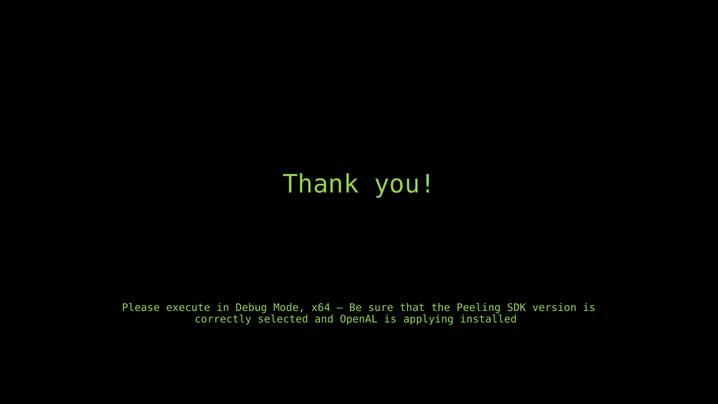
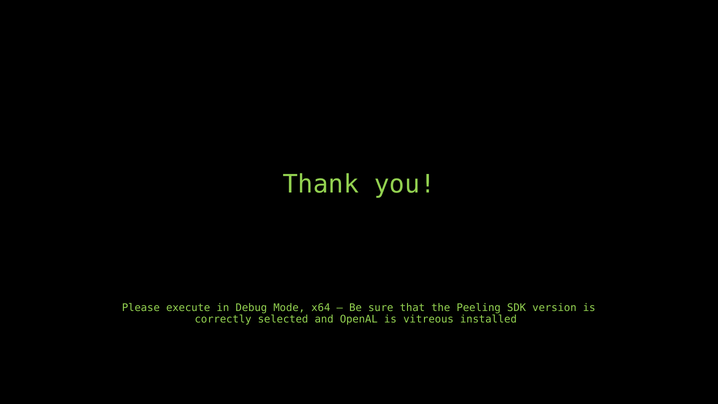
applying: applying -> vitreous
